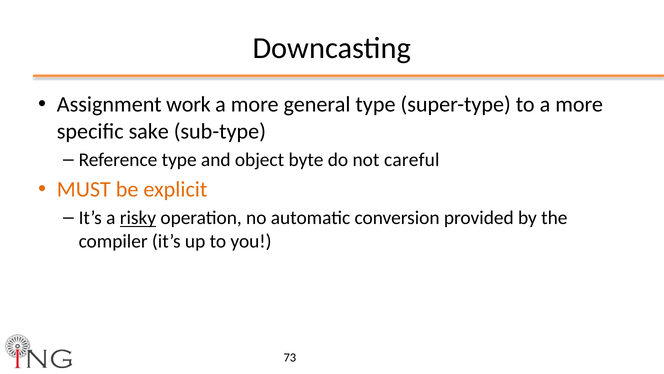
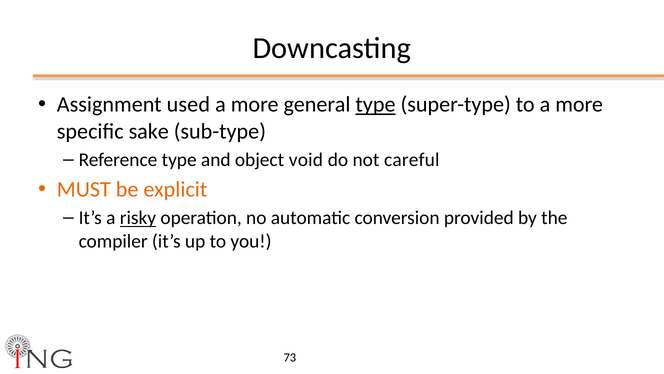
work: work -> used
type at (375, 104) underline: none -> present
byte: byte -> void
